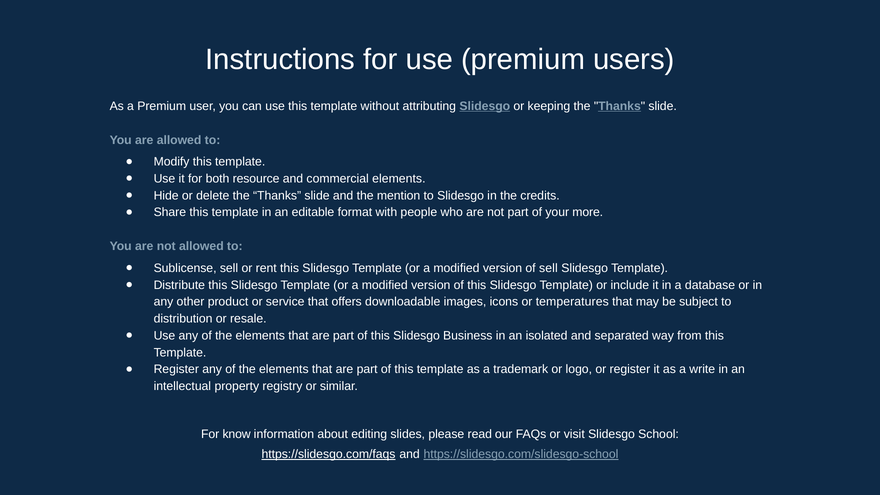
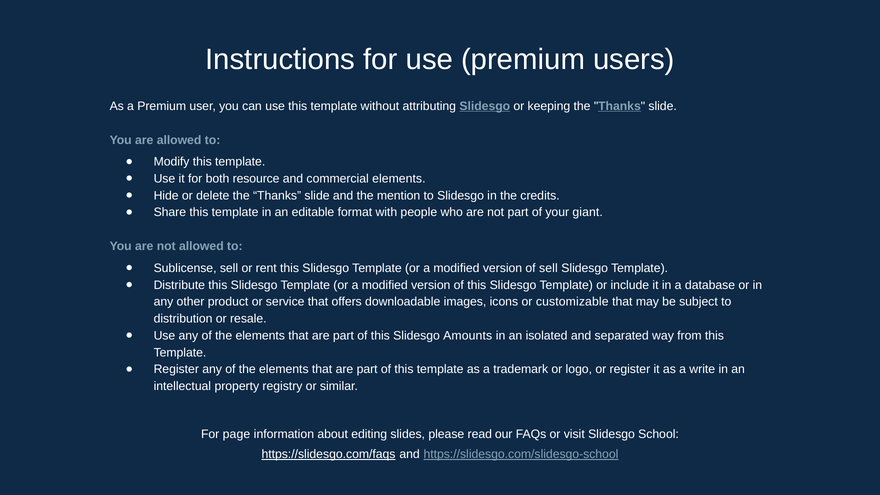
more: more -> giant
temperatures: temperatures -> customizable
Business: Business -> Amounts
know: know -> page
